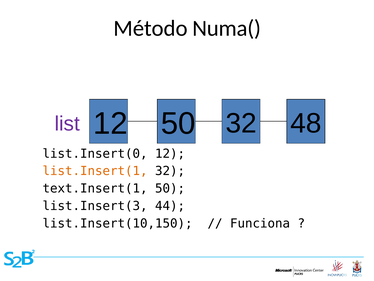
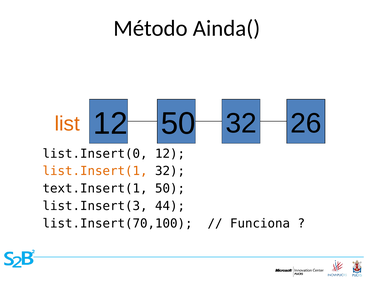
Numa(: Numa( -> Ainda(
48: 48 -> 26
list colour: purple -> orange
list.Insert(10,150: list.Insert(10,150 -> list.Insert(70,100
